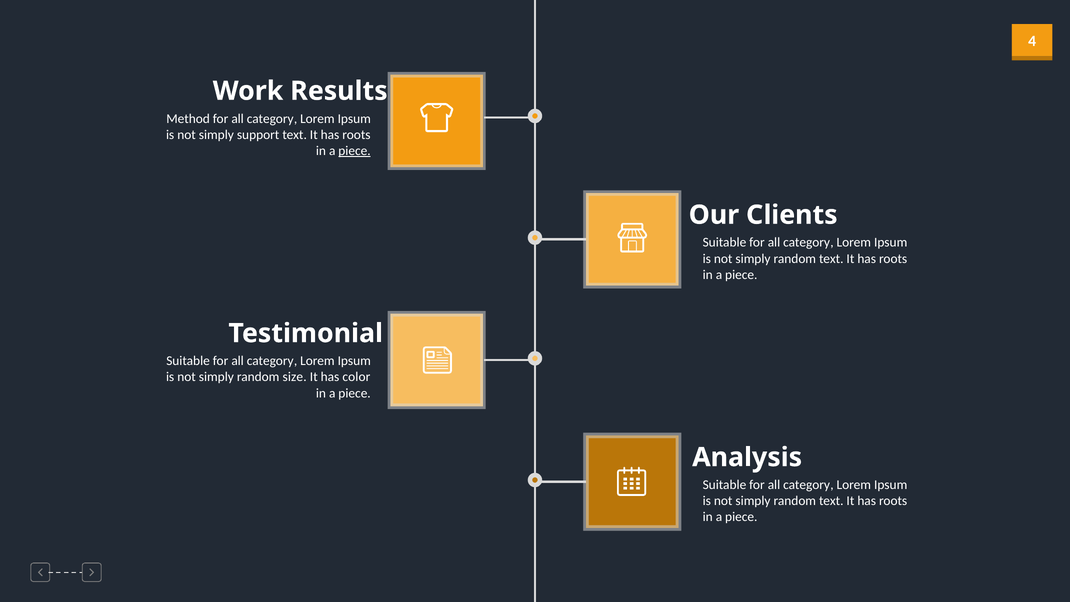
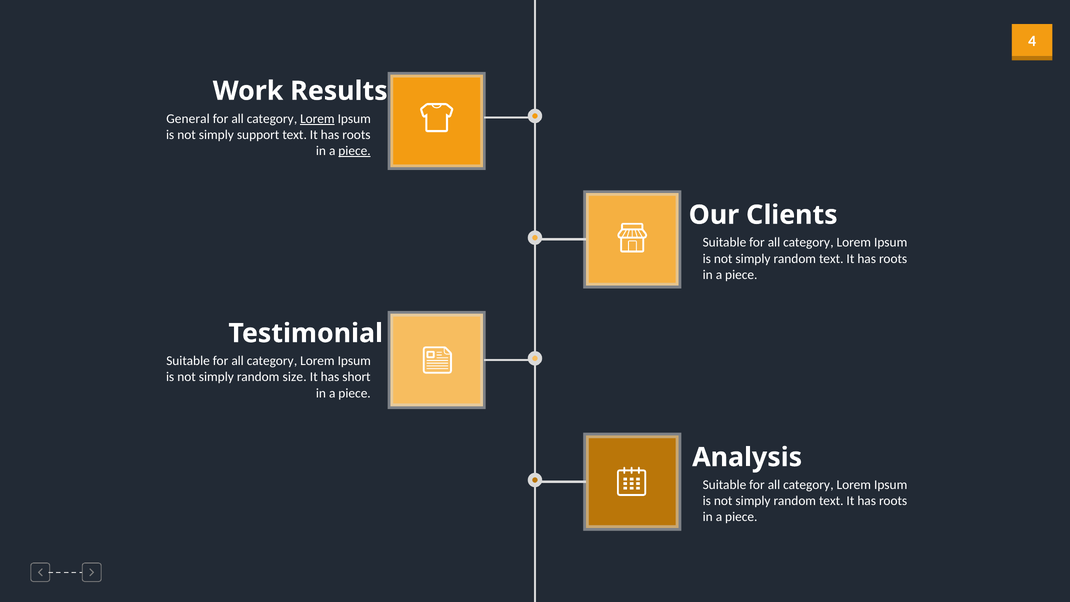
Method: Method -> General
Lorem at (317, 119) underline: none -> present
color: color -> short
